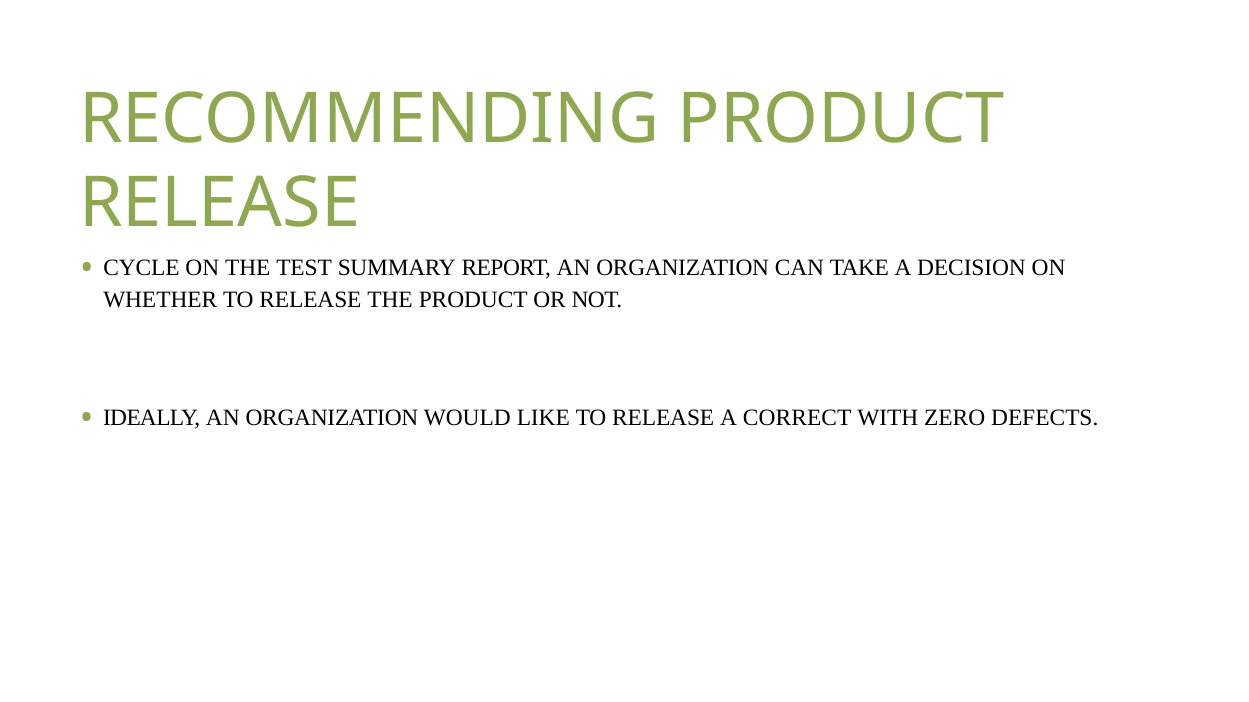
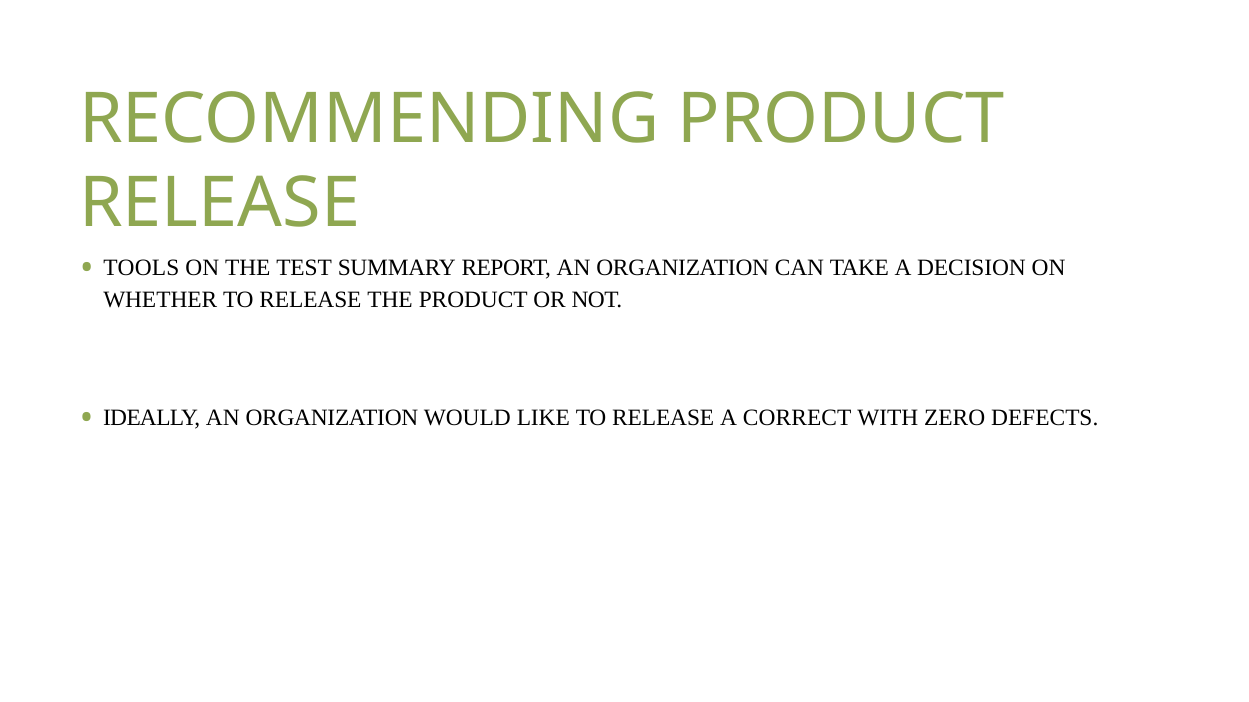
CYCLE: CYCLE -> TOOLS
